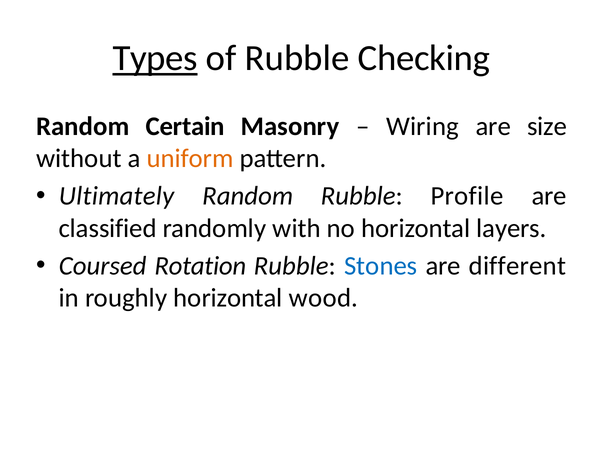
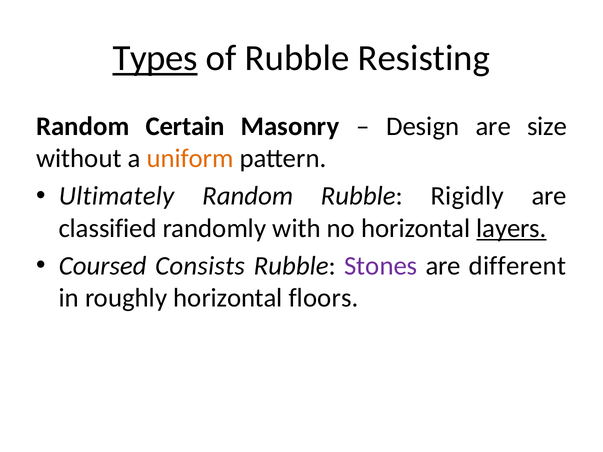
Checking: Checking -> Resisting
Wiring: Wiring -> Design
Profile: Profile -> Rigidly
layers underline: none -> present
Rotation: Rotation -> Consists
Stones colour: blue -> purple
wood: wood -> floors
